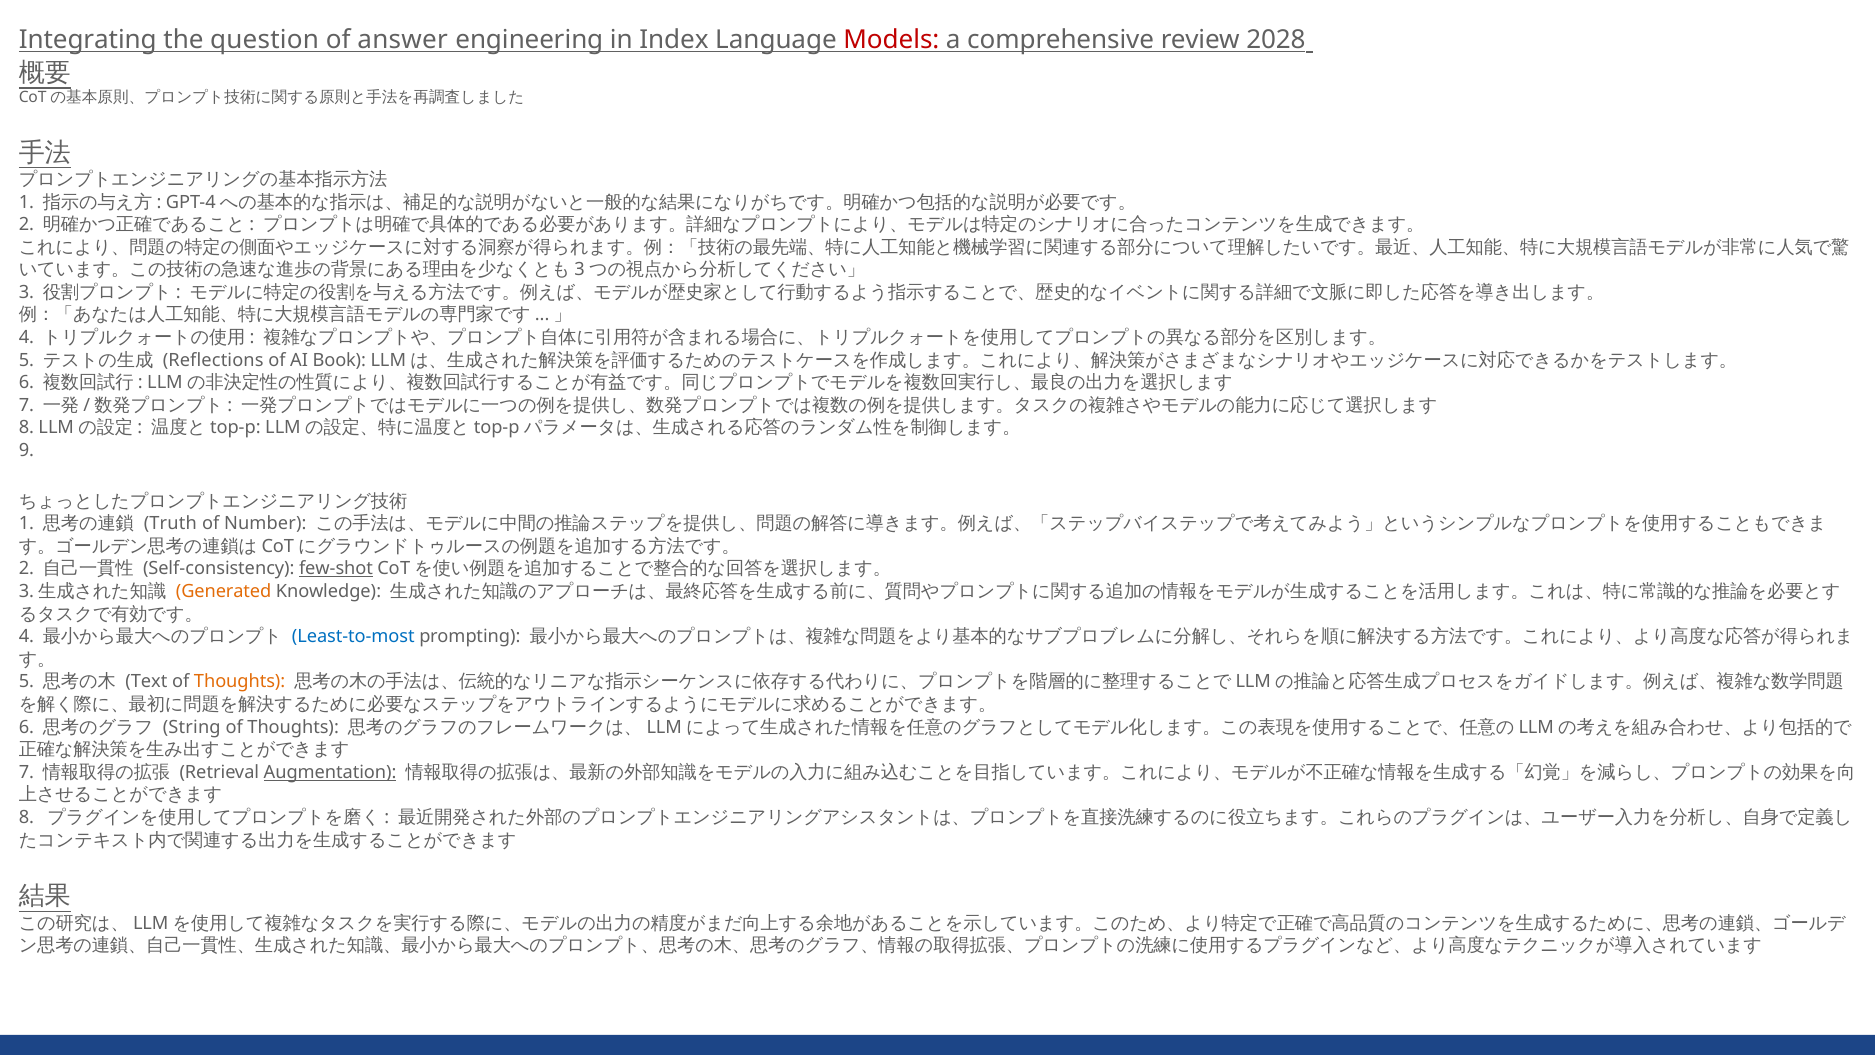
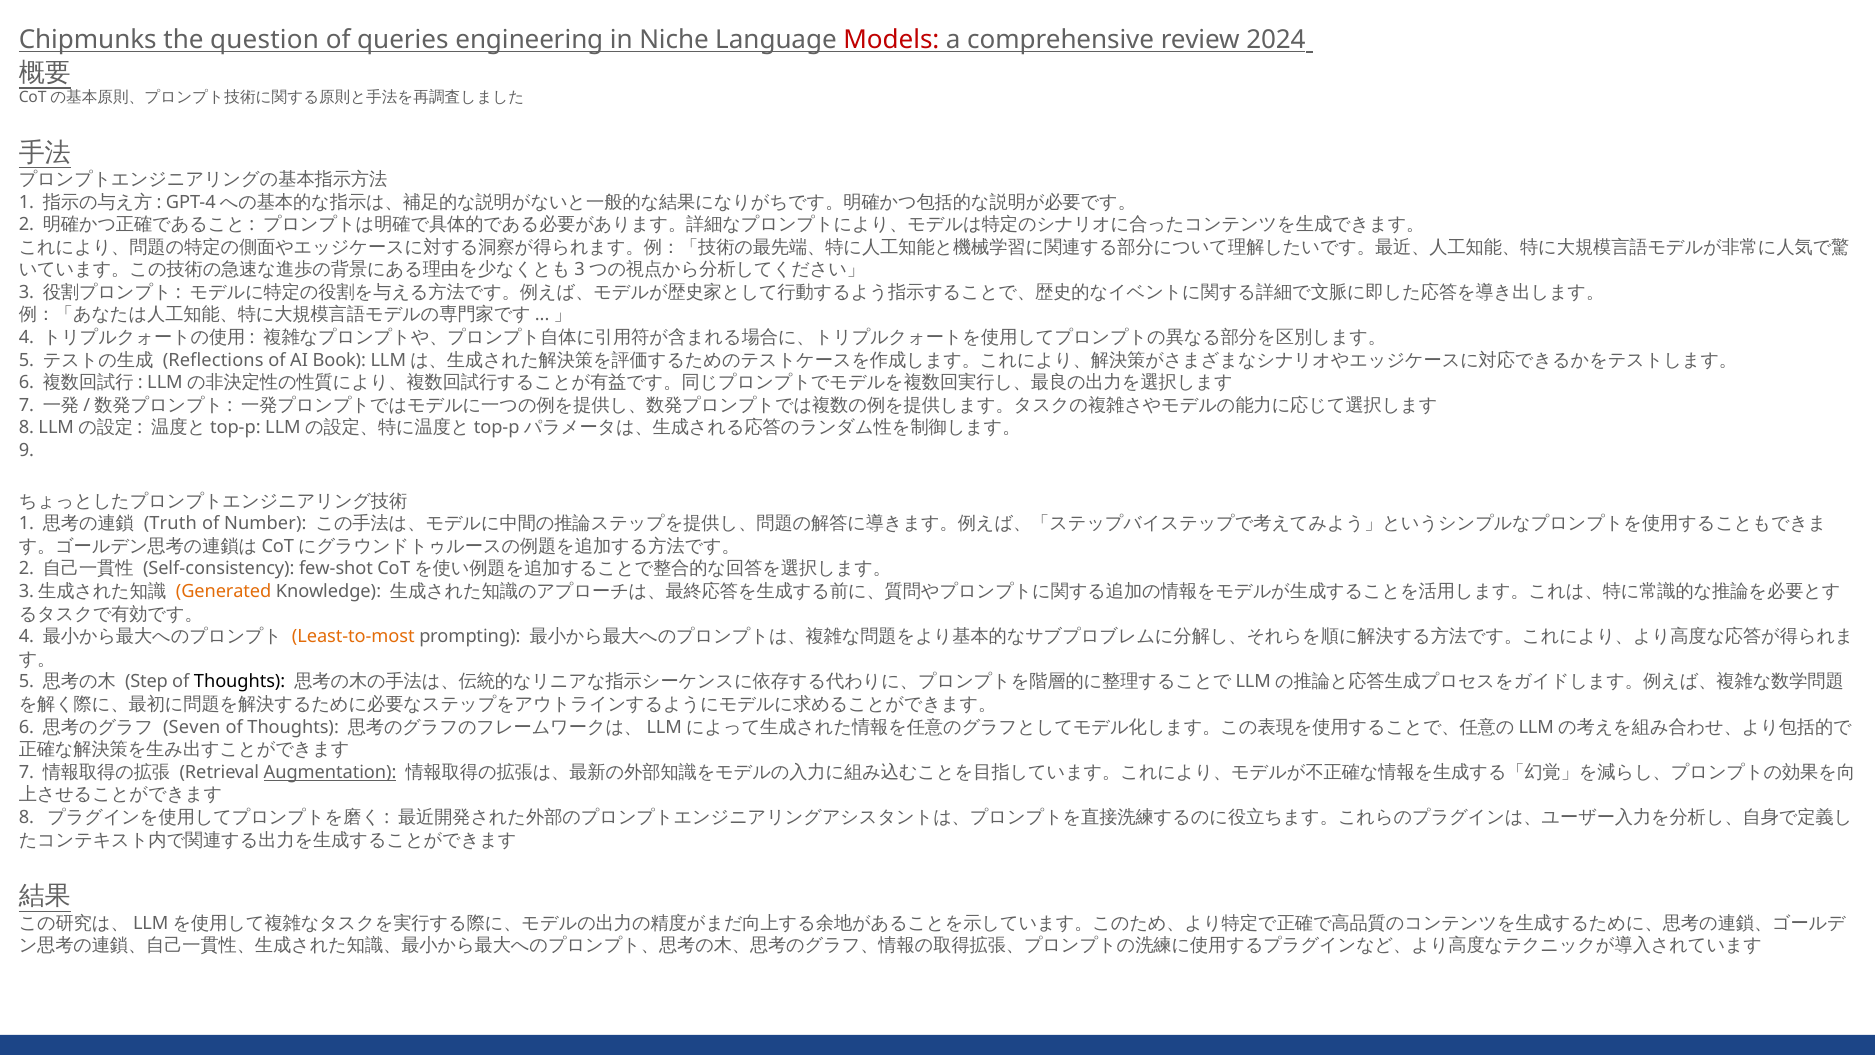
Integrating: Integrating -> Chipmunks
answer: answer -> queries
Index: Index -> Niche
2028: 2028 -> 2024
few-shot underline: present -> none
Least-to-most colour: blue -> orange
Text: Text -> Step
Thoughts at (240, 682) colour: orange -> black
String: String -> Seven
